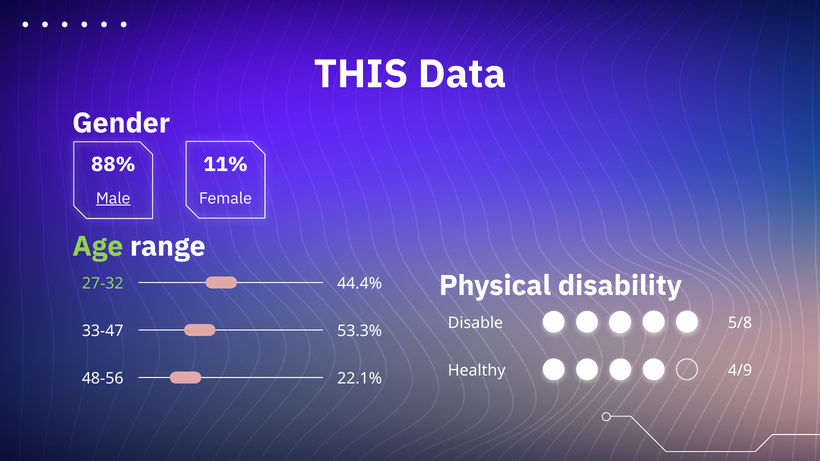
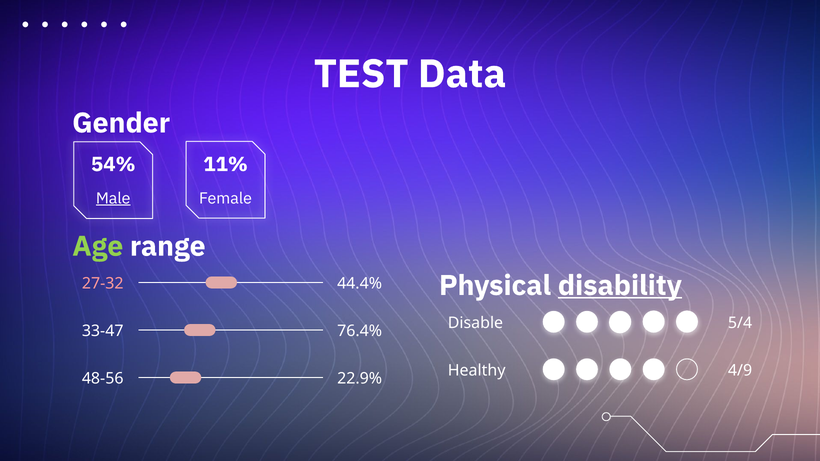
THIS: THIS -> TEST
88%: 88% -> 54%
disability underline: none -> present
27-32 colour: light green -> pink
5/8: 5/8 -> 5/4
53.3%: 53.3% -> 76.4%
22.1%: 22.1% -> 22.9%
